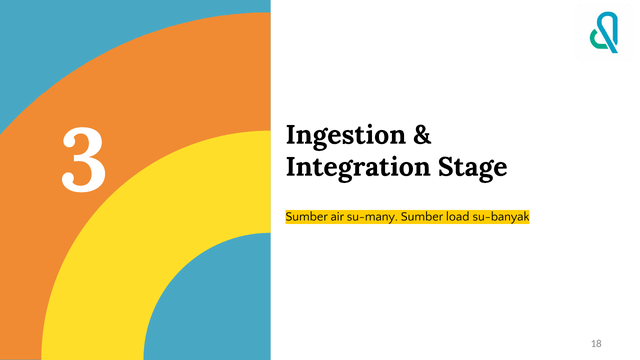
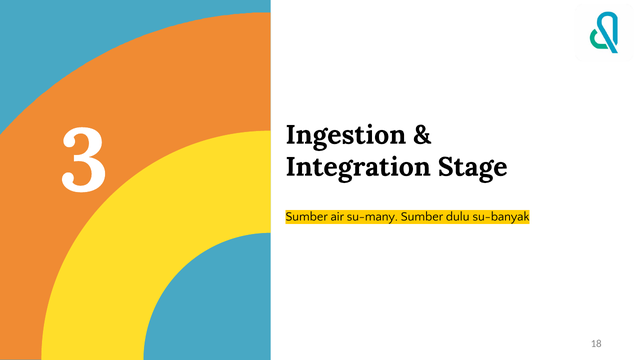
load: load -> dulu
